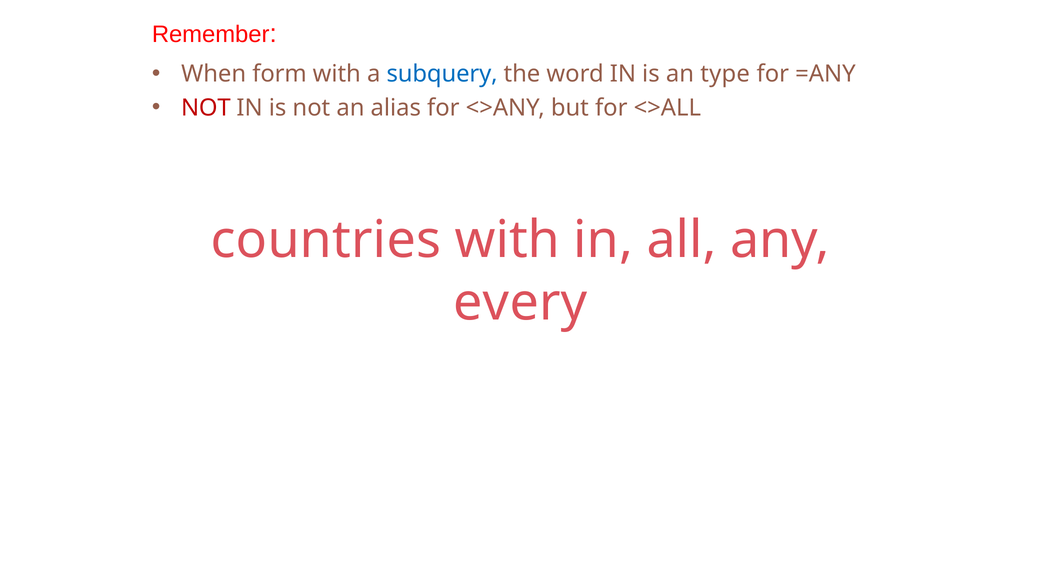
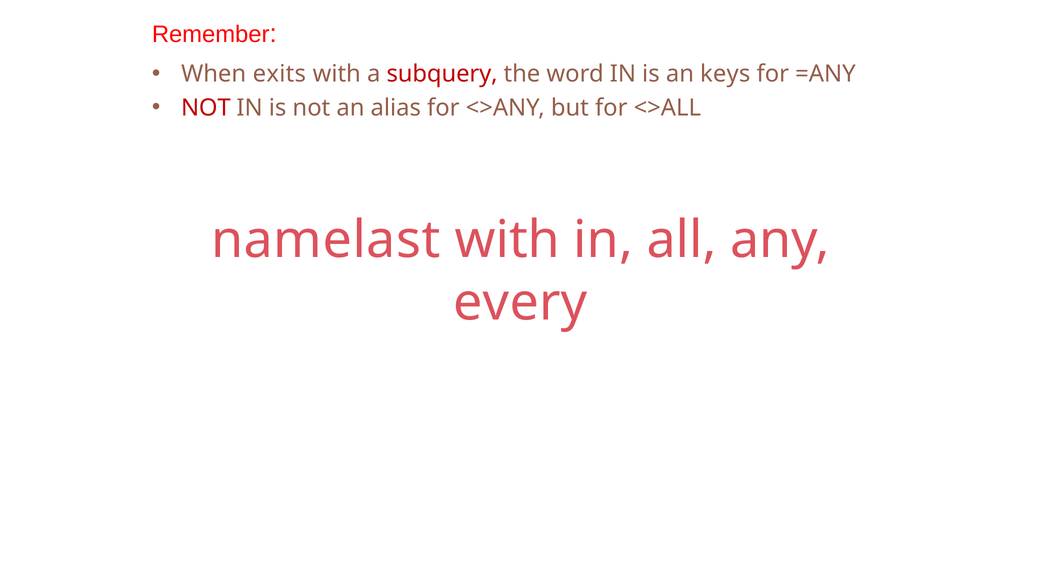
form: form -> exits
subquery colour: blue -> red
type: type -> keys
countries: countries -> namelast
